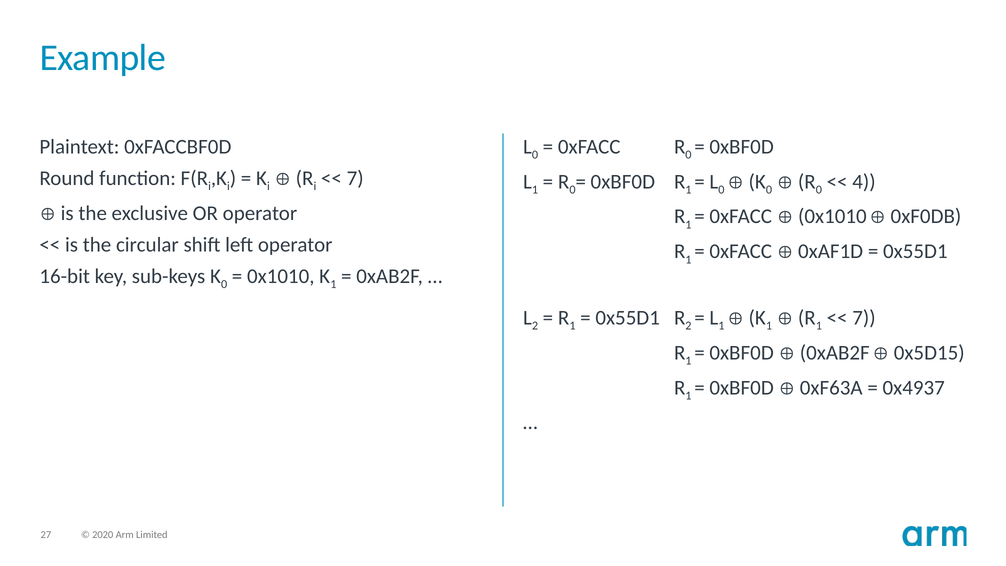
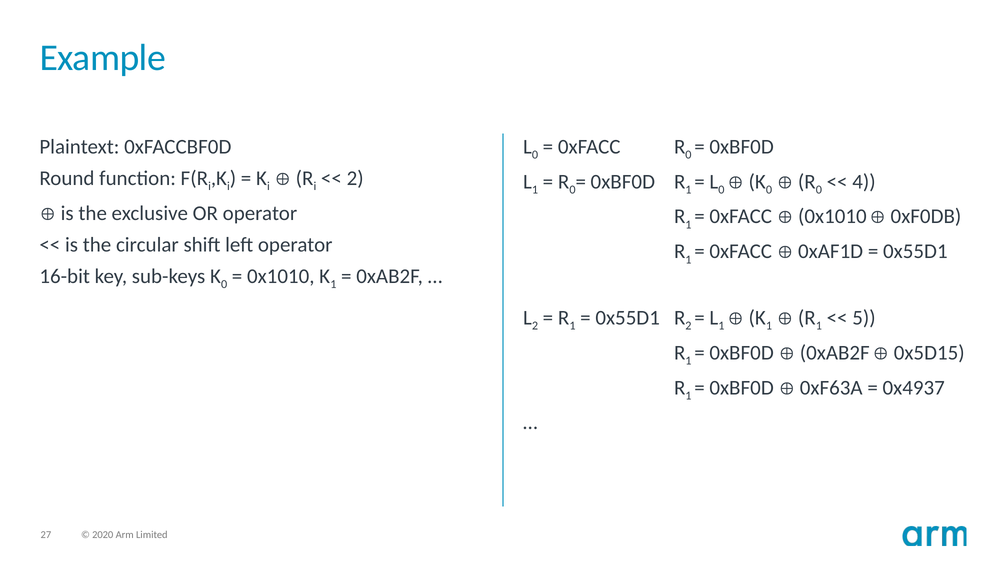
7 at (355, 178): 7 -> 2
7 at (864, 318): 7 -> 5
